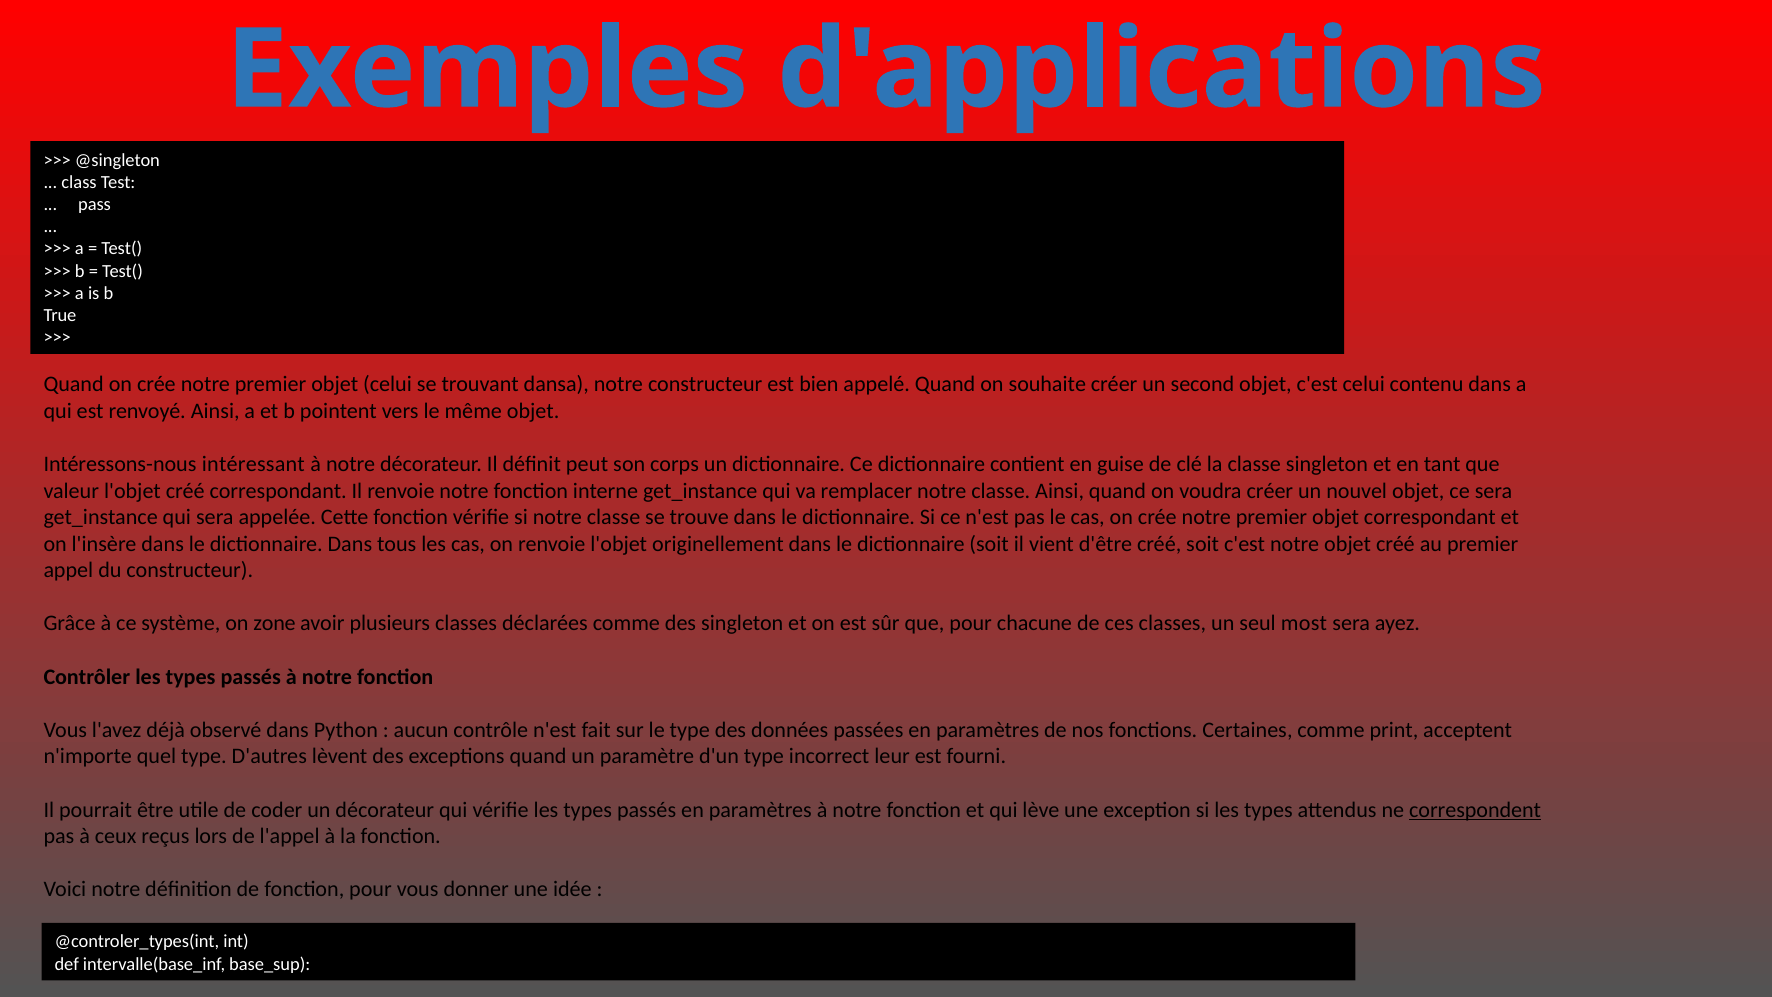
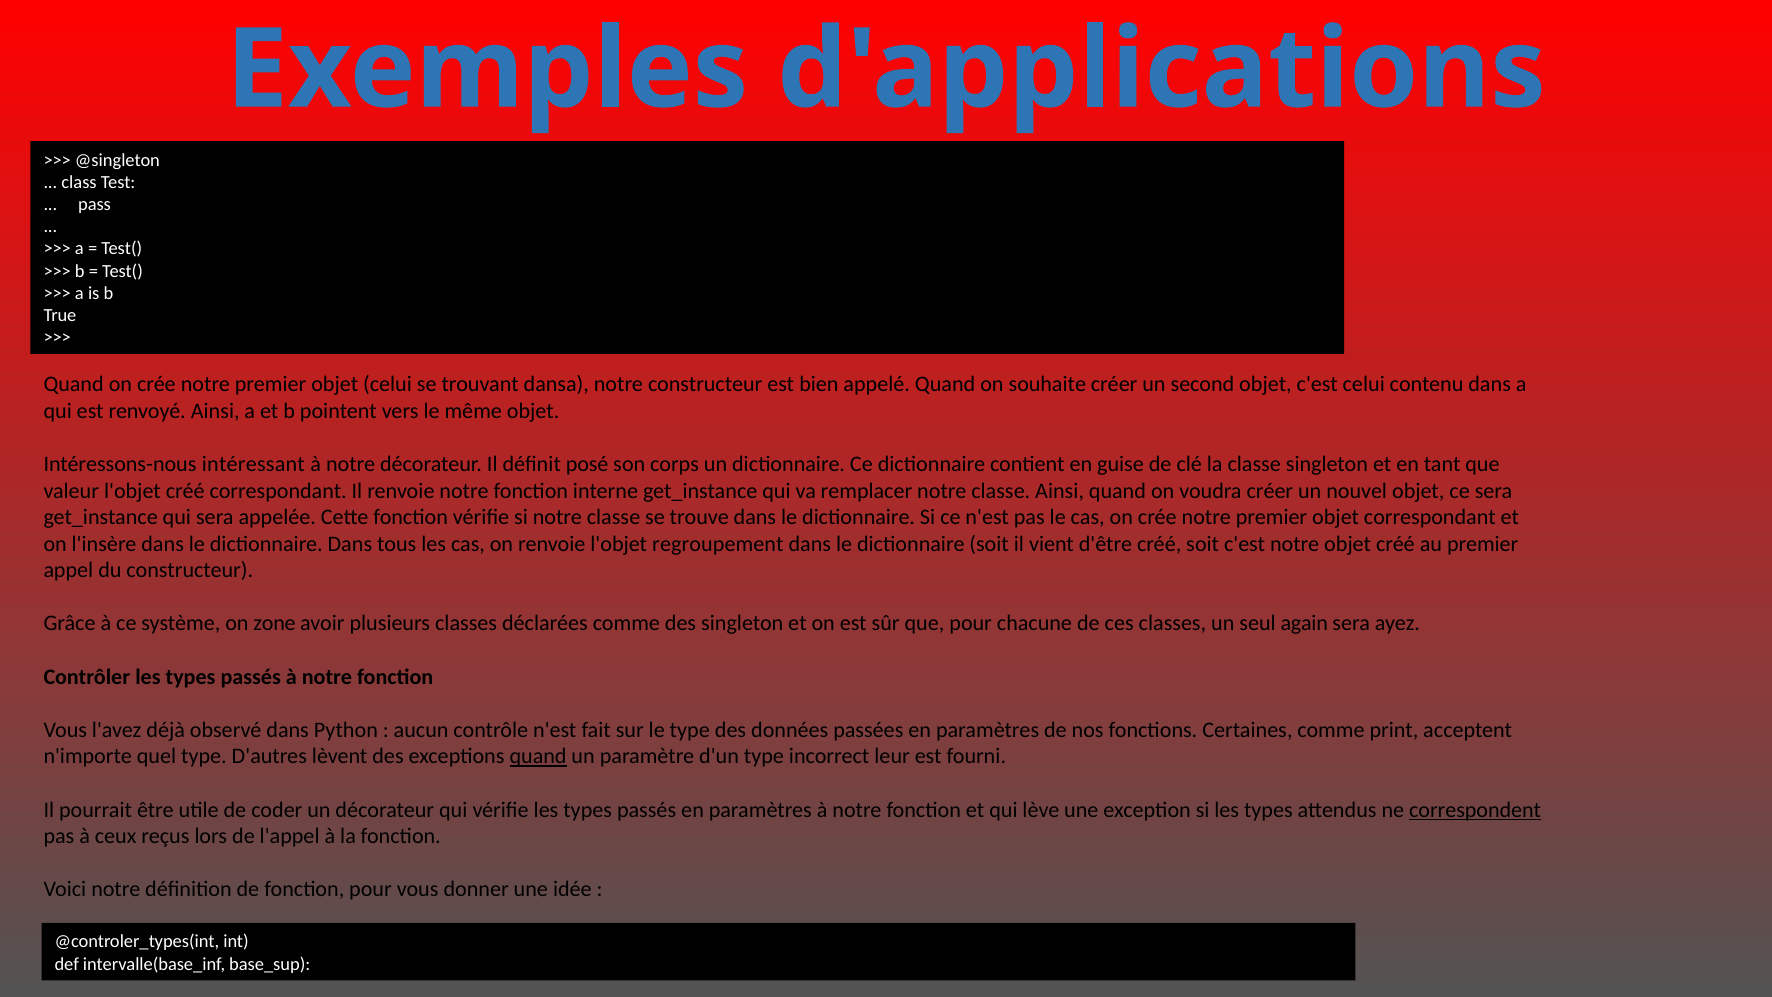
peut: peut -> posé
originellement: originellement -> regroupement
most: most -> again
quand at (538, 756) underline: none -> present
